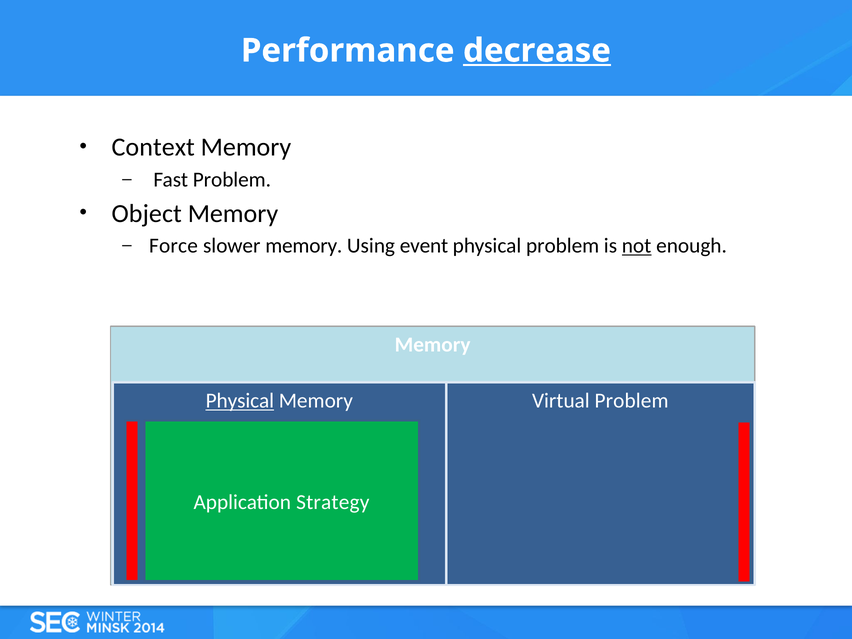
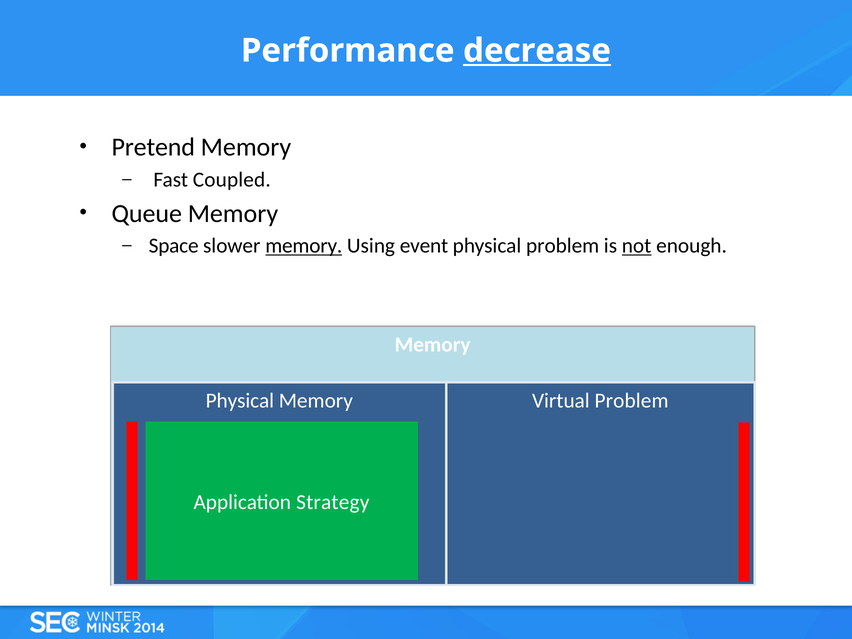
Context: Context -> Pretend
Fast Problem: Problem -> Coupled
Object: Object -> Queue
Force: Force -> Space
memory at (304, 246) underline: none -> present
Physical at (240, 401) underline: present -> none
